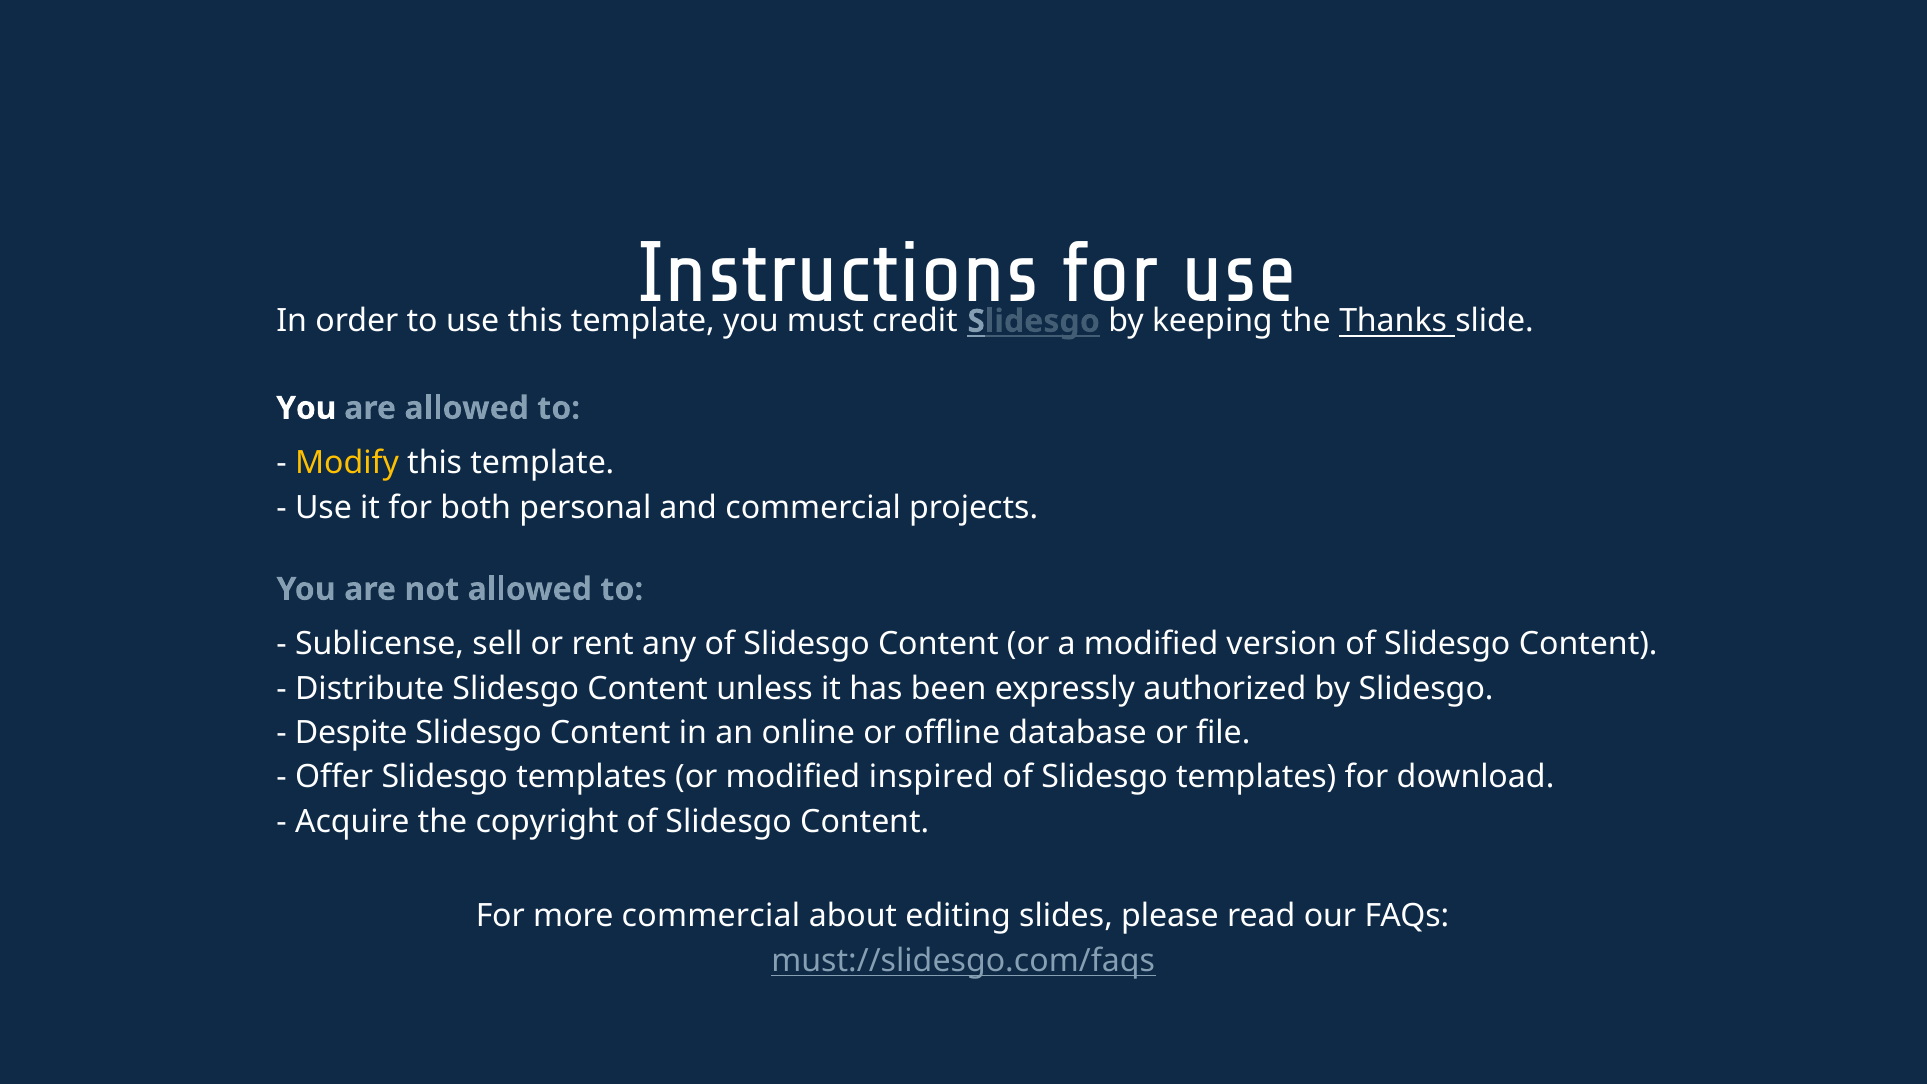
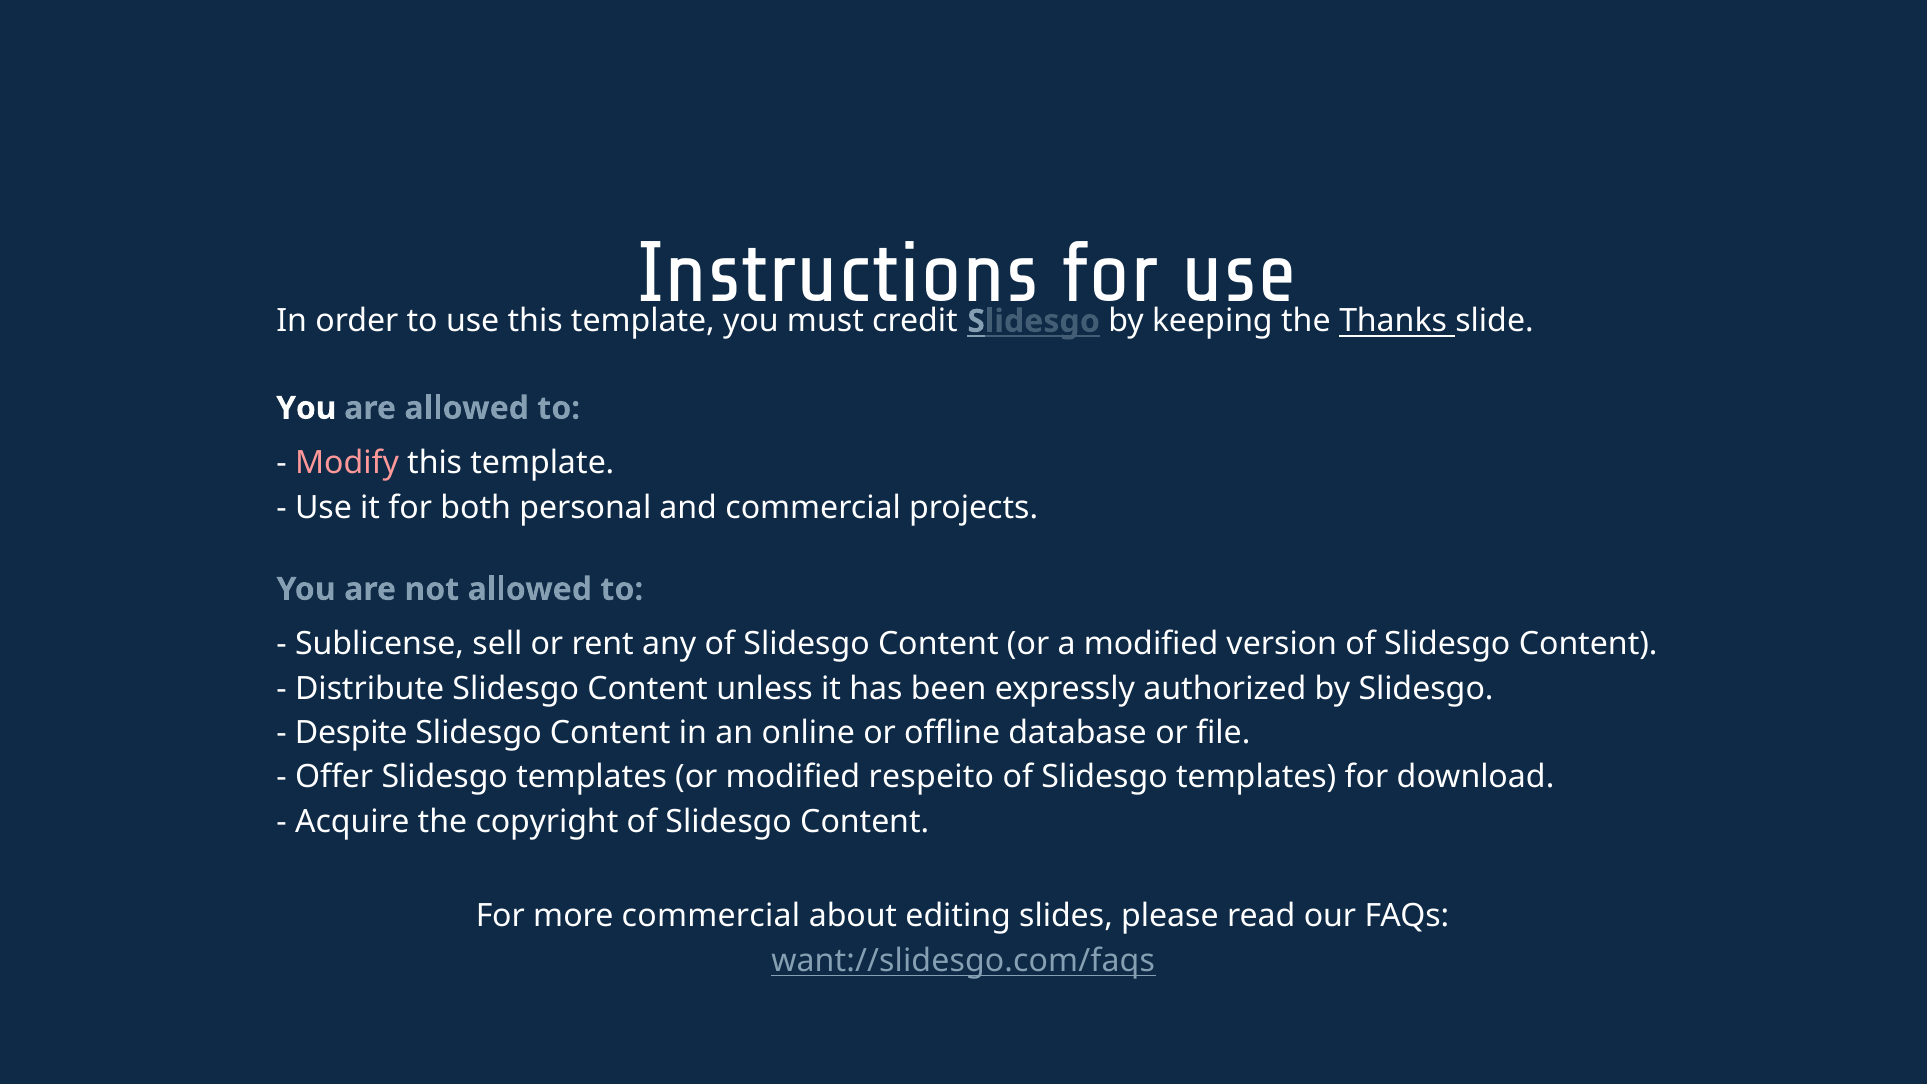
Modify colour: yellow -> pink
inspired: inspired -> respeito
must://slidesgo.com/faqs: must://slidesgo.com/faqs -> want://slidesgo.com/faqs
